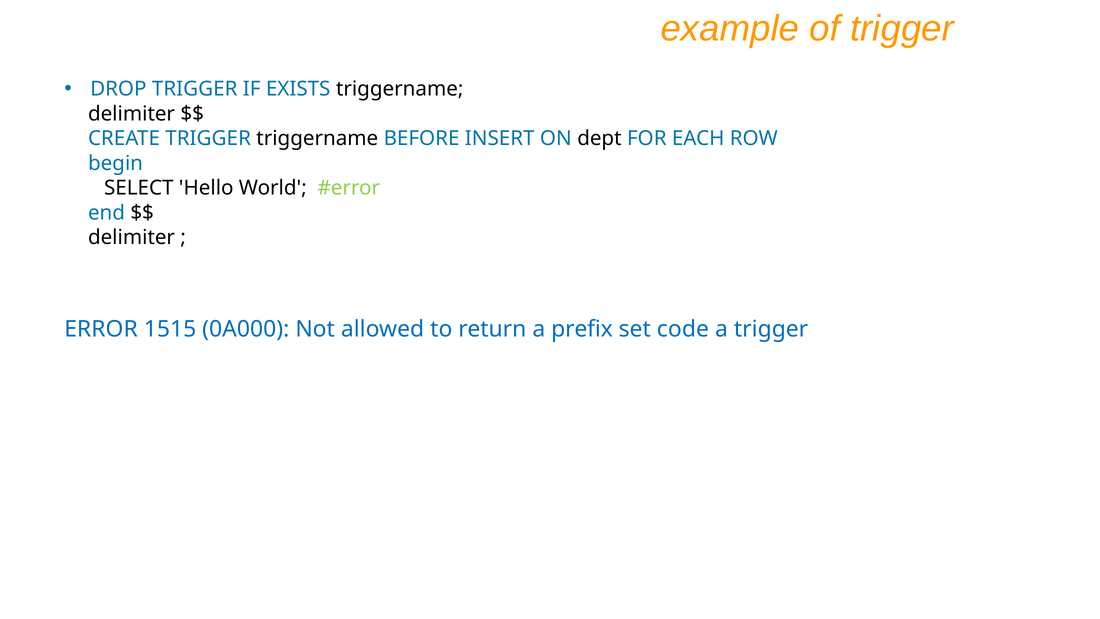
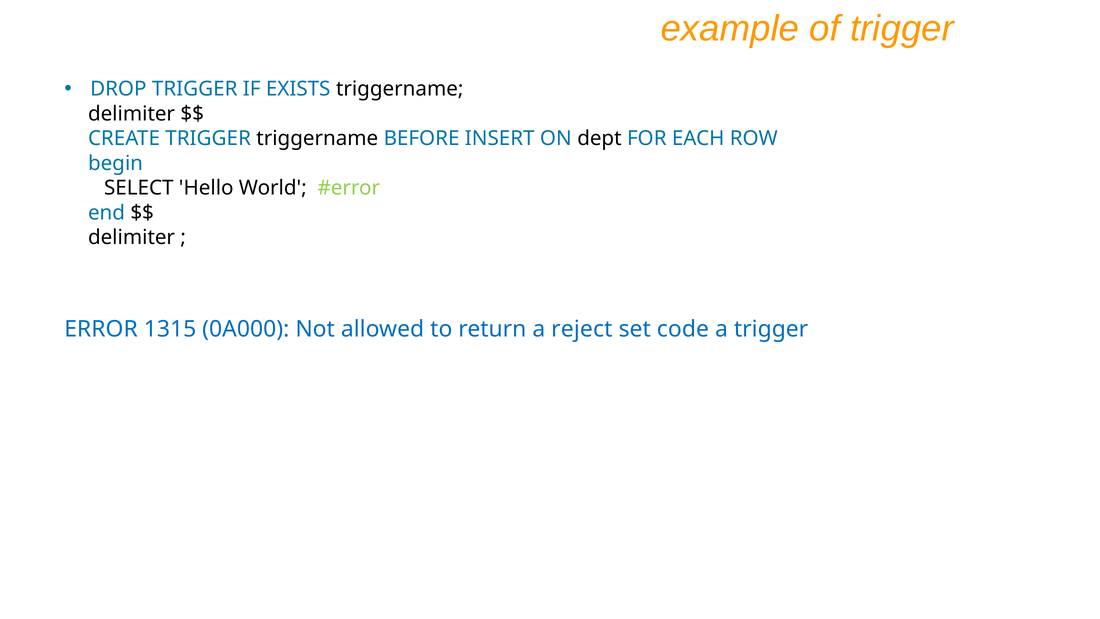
1515: 1515 -> 1315
prefix: prefix -> reject
